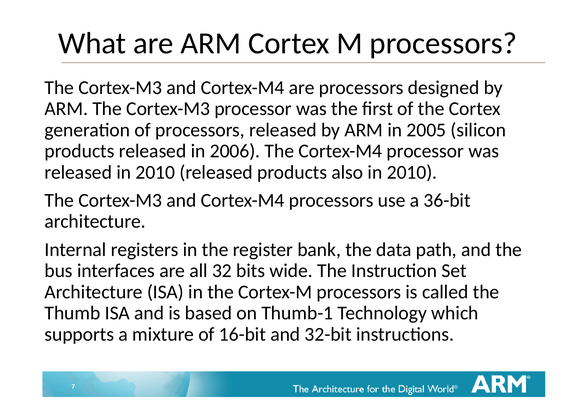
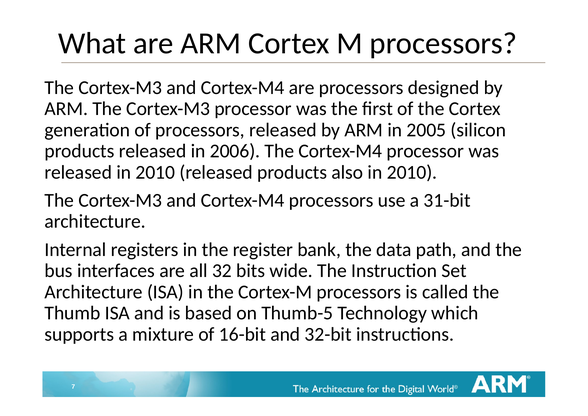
36-bit: 36-bit -> 31-bit
Thumb-1: Thumb-1 -> Thumb-5
